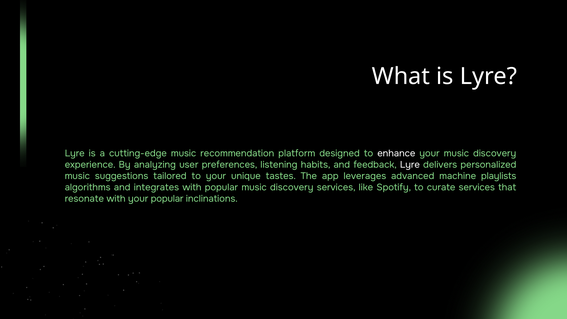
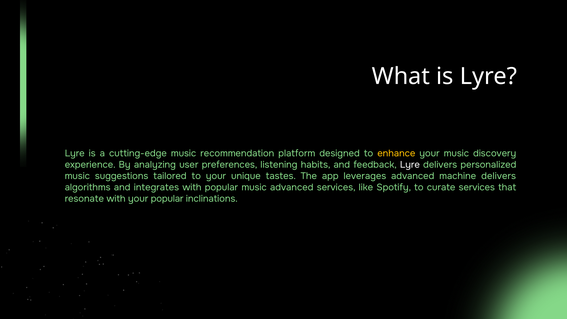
enhance colour: white -> yellow
machine playlists: playlists -> delivers
popular music discovery: discovery -> advanced
